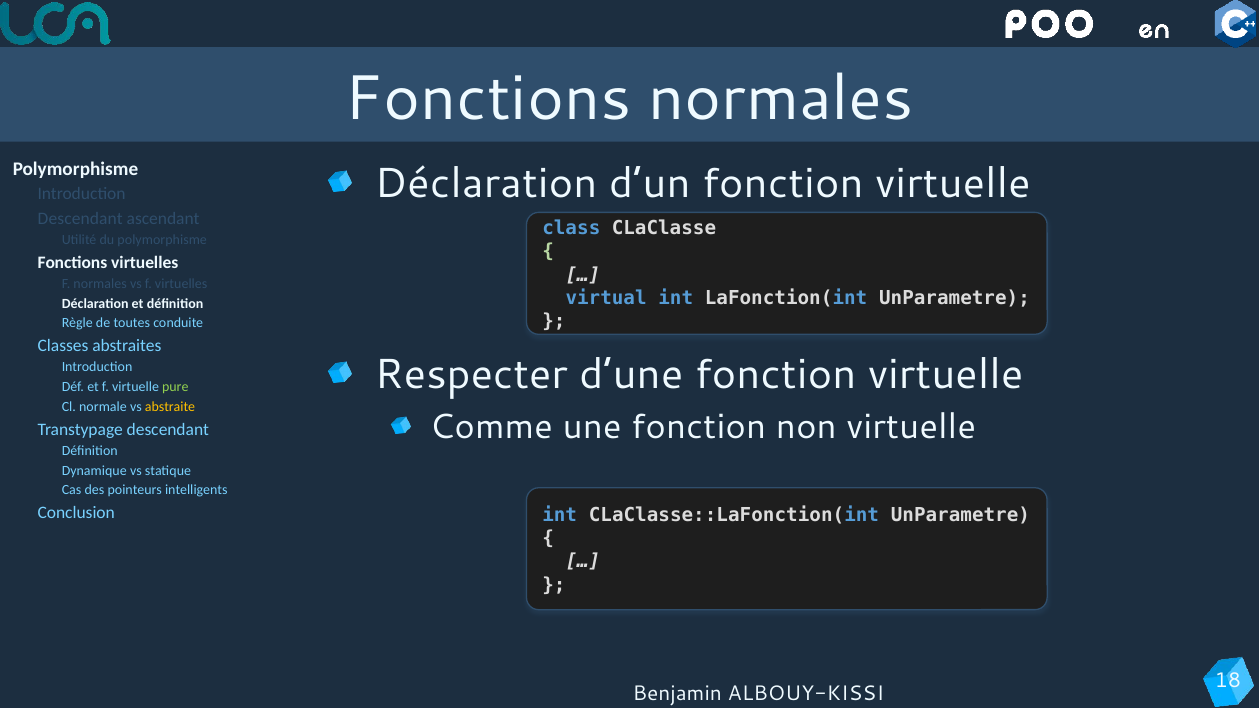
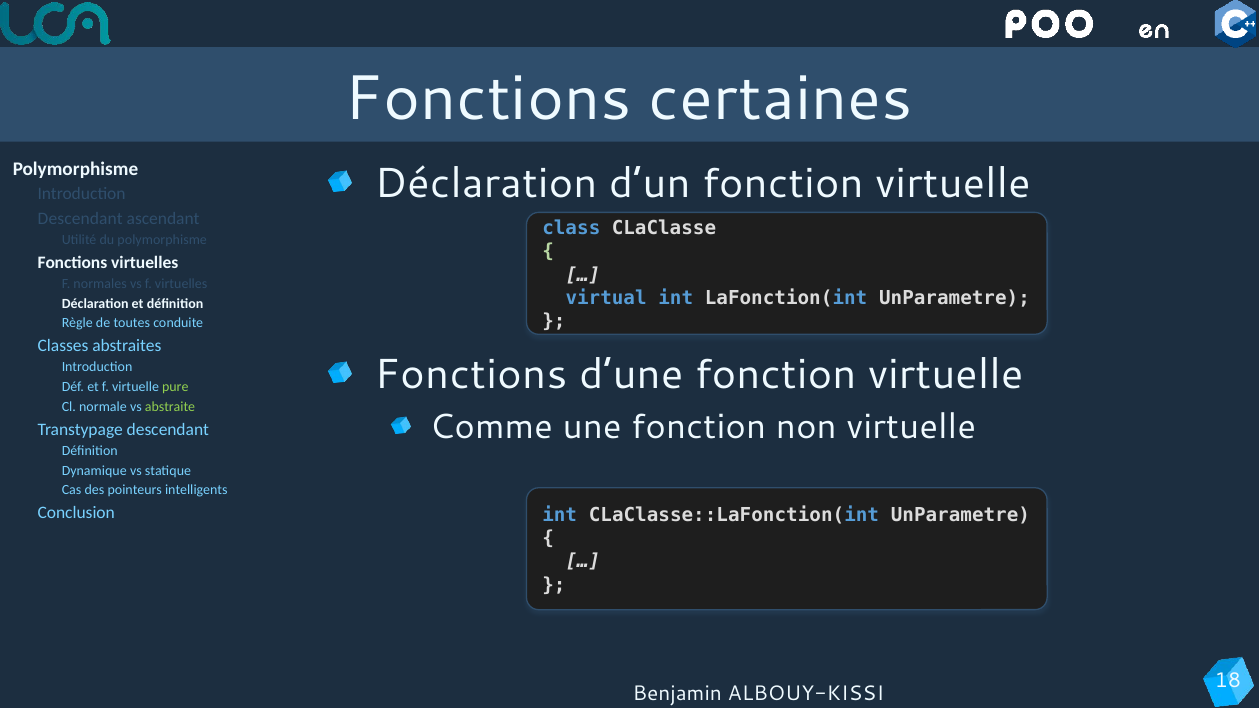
Fonctions normales: normales -> certaines
Respecter at (471, 375): Respecter -> Fonctions
abstraite colour: yellow -> light green
